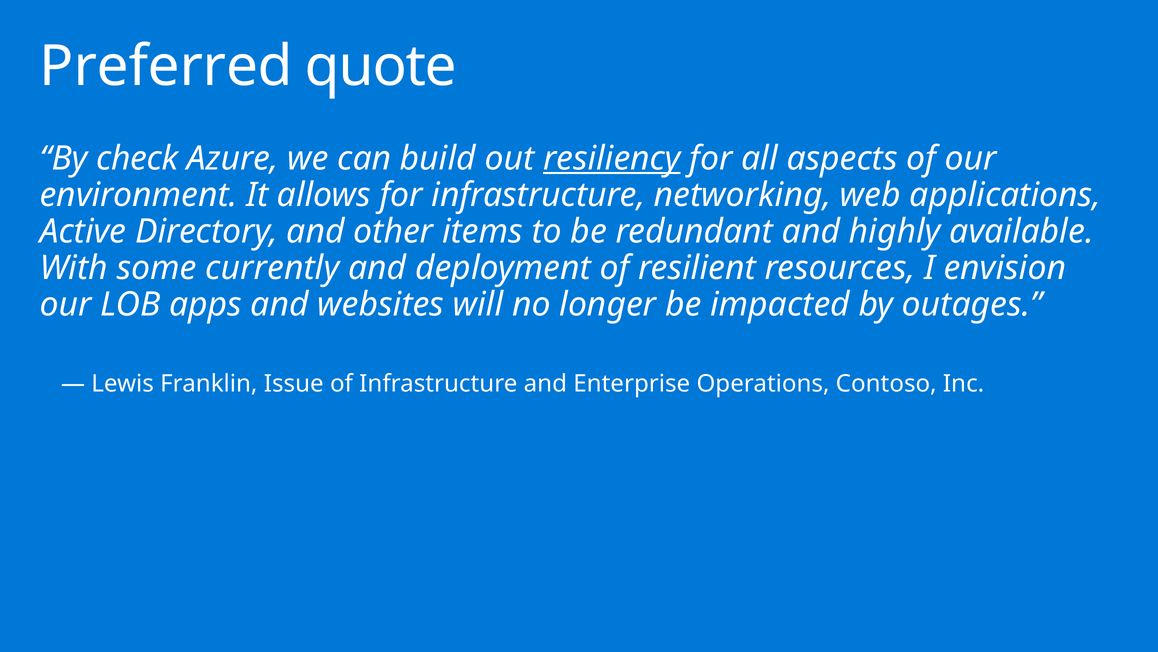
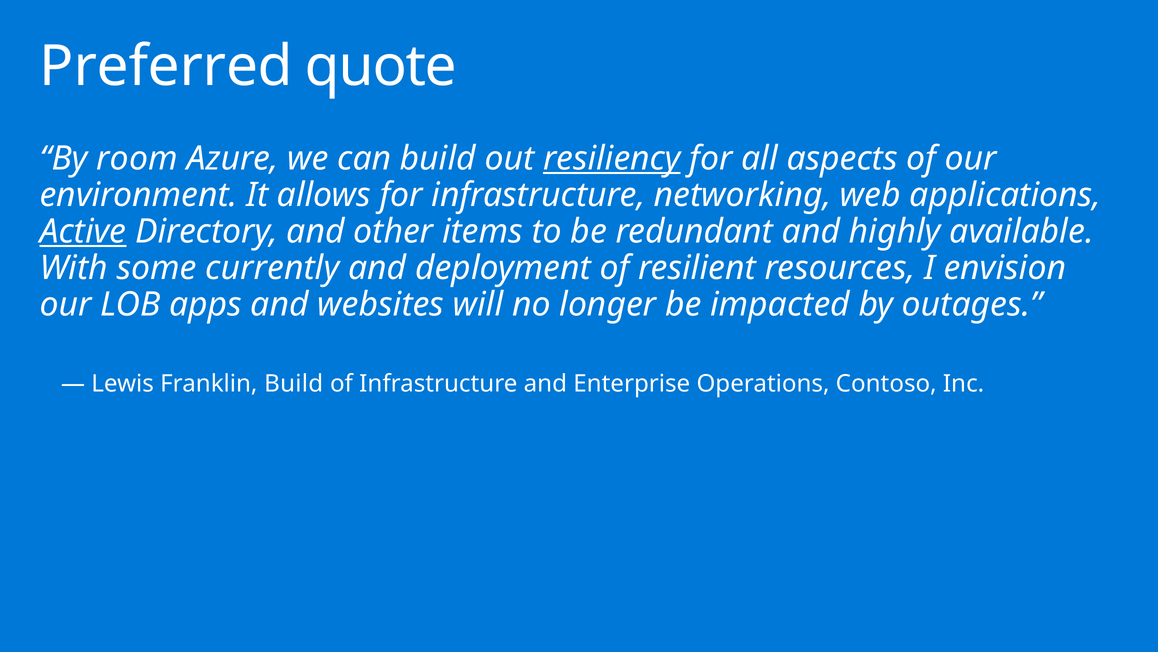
check: check -> room
Active underline: none -> present
Franklin Issue: Issue -> Build
